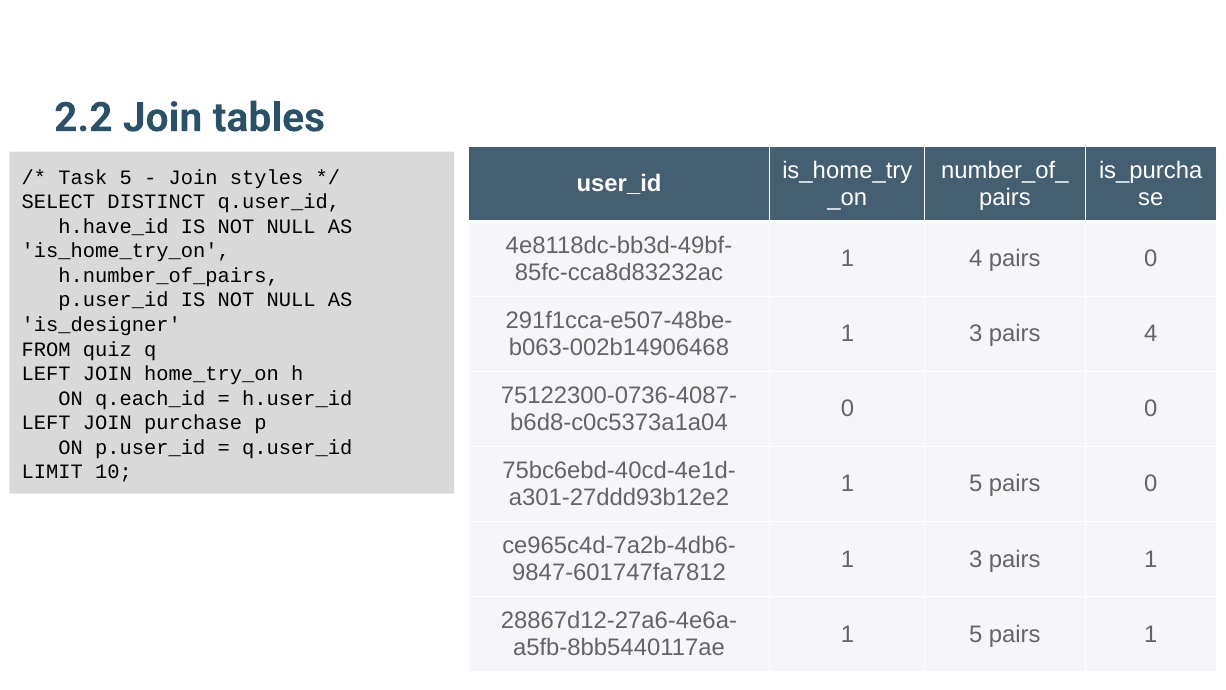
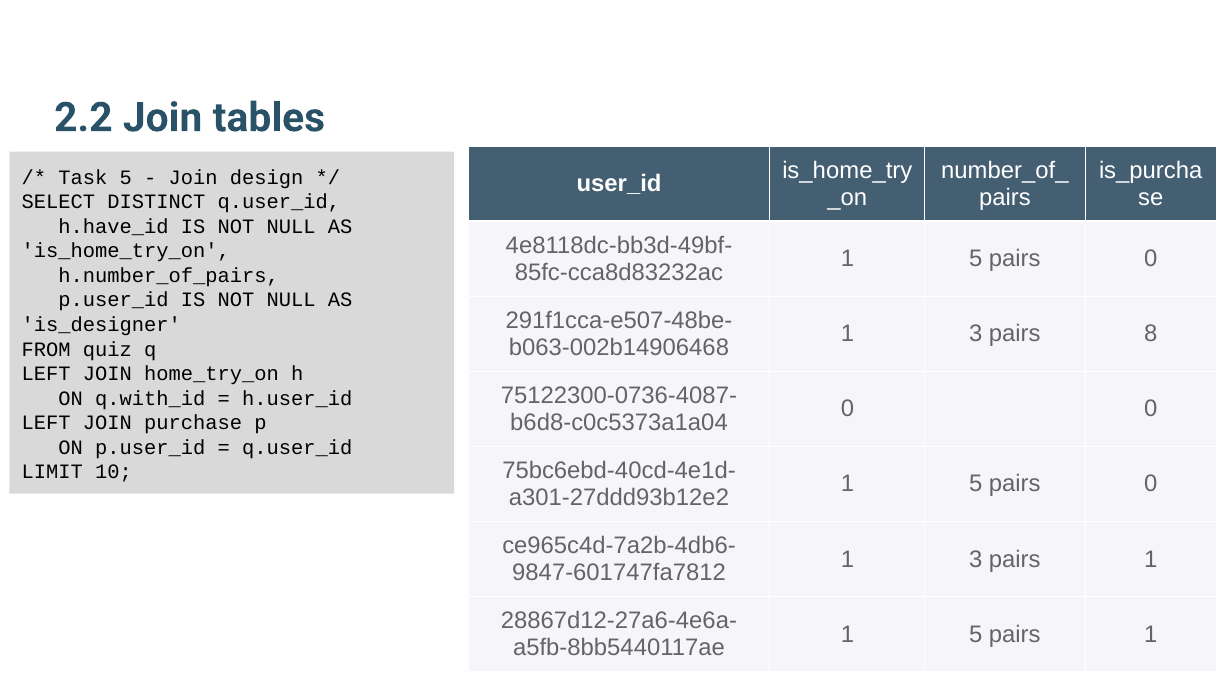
styles: styles -> design
4 at (976, 259): 4 -> 5
pairs 4: 4 -> 8
q.each_id: q.each_id -> q.with_id
